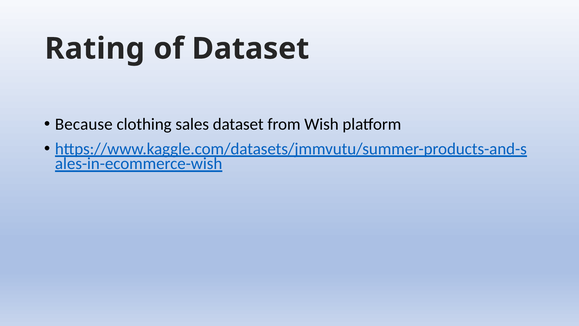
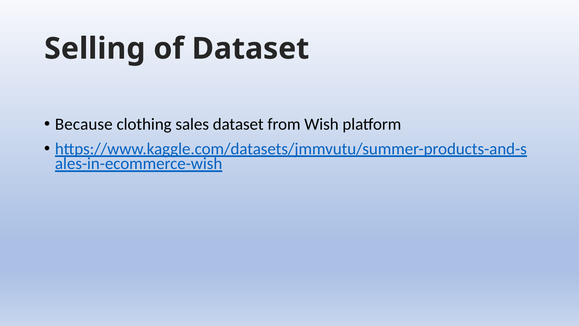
Rating: Rating -> Selling
